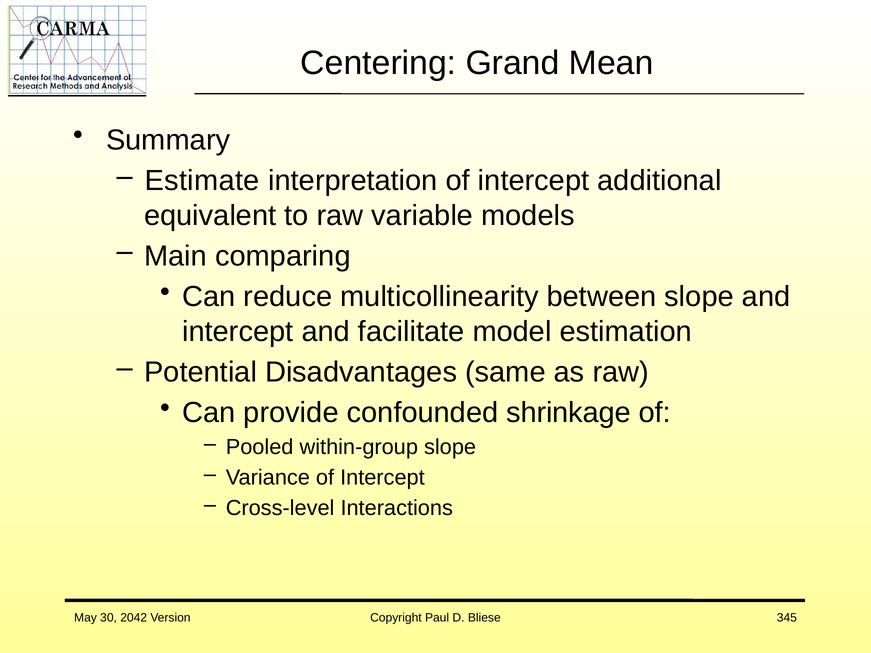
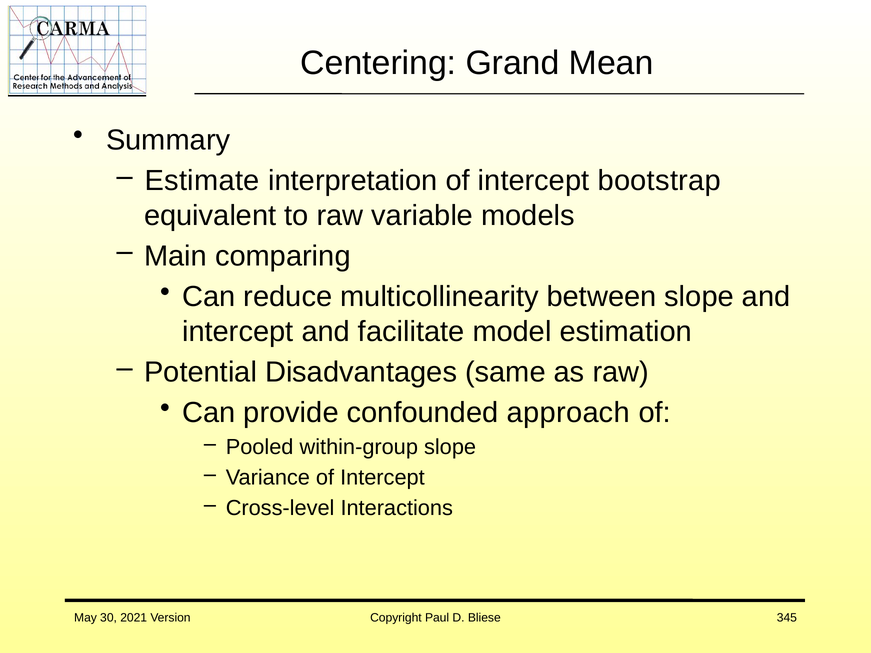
additional: additional -> bootstrap
shrinkage: shrinkage -> approach
2042: 2042 -> 2021
